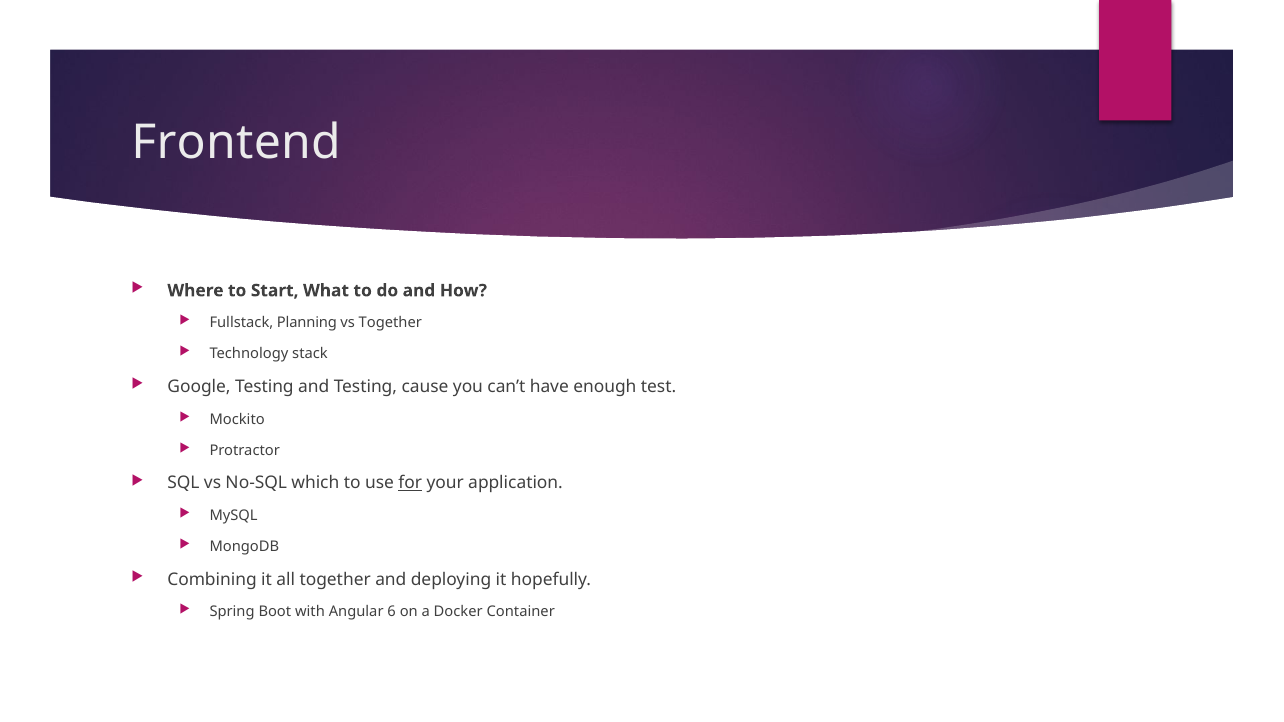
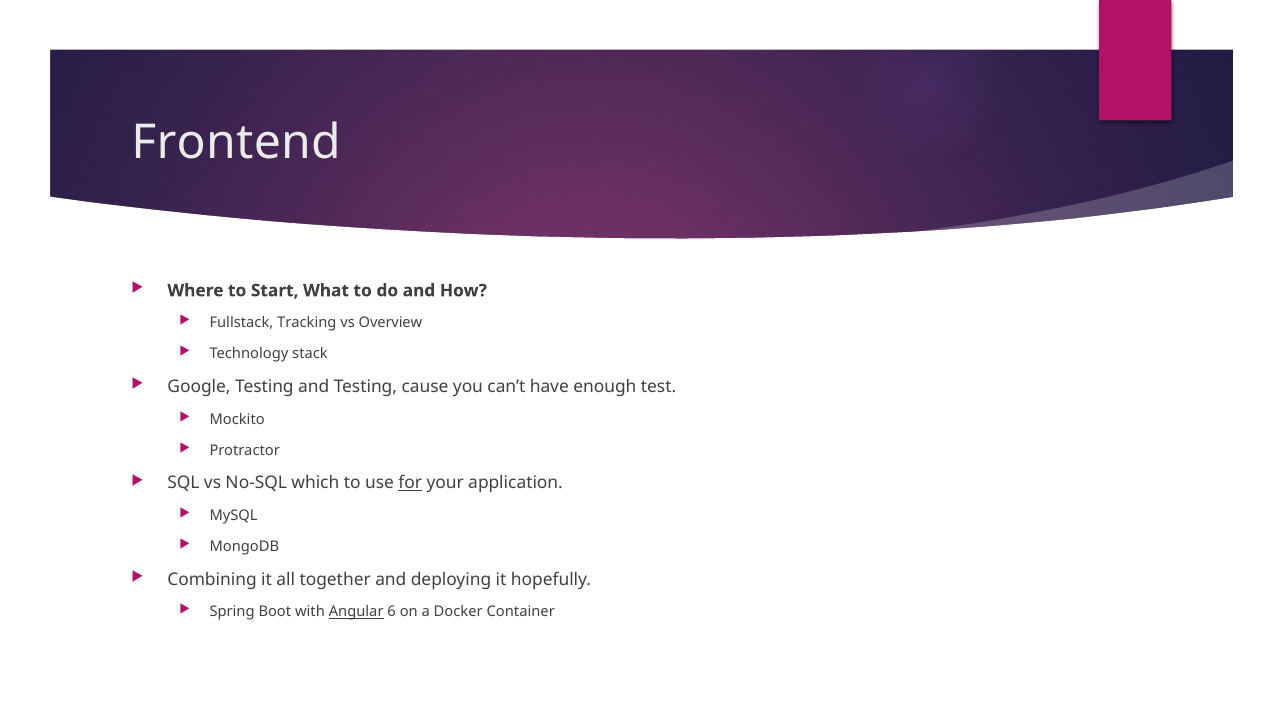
Planning: Planning -> Tracking
vs Together: Together -> Overview
Angular underline: none -> present
